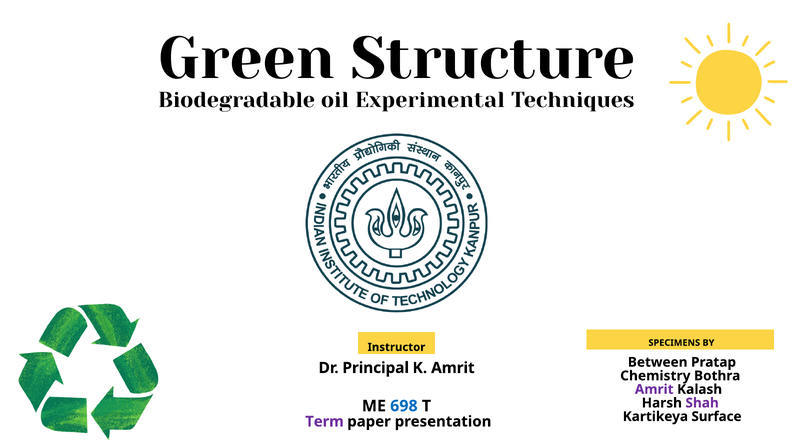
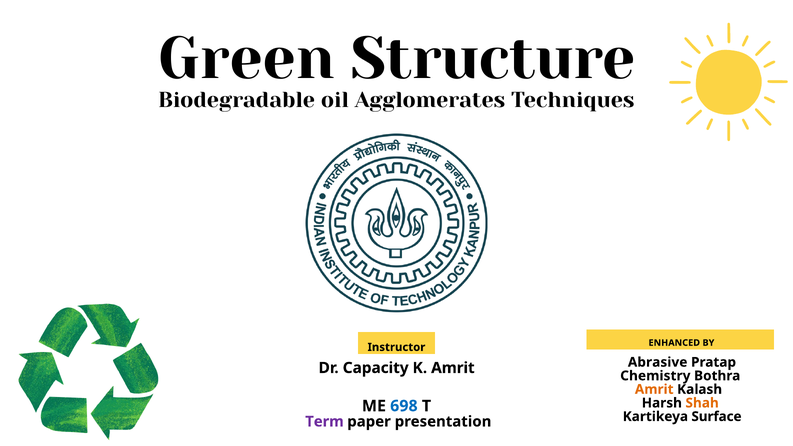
Experimental: Experimental -> Agglomerates
SPECIMENS: SPECIMENS -> ENHANCED
Between: Between -> Abrasive
Principal: Principal -> Capacity
Amrit at (654, 389) colour: purple -> orange
Shah colour: purple -> orange
